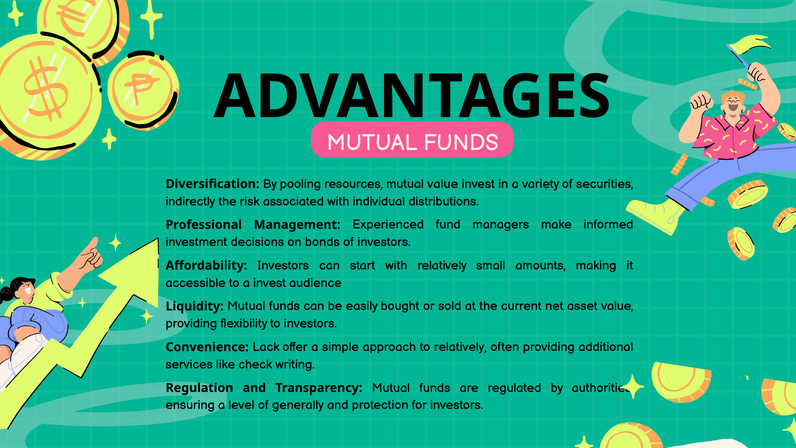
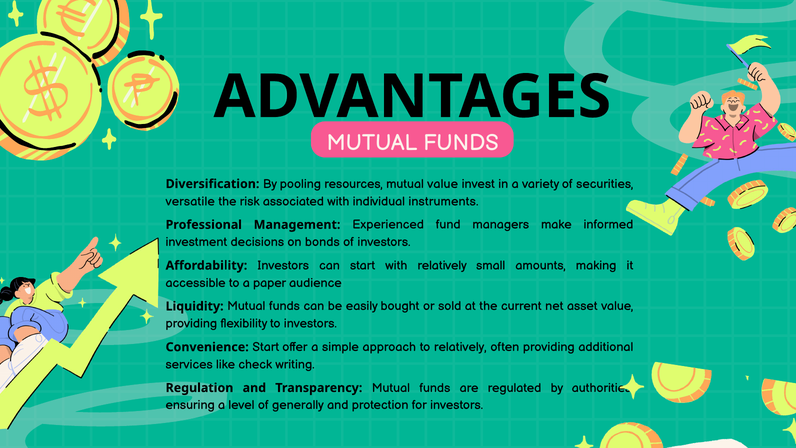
indirectly: indirectly -> versatile
distributions: distributions -> instruments
a invest: invest -> paper
Convenience Lack: Lack -> Start
